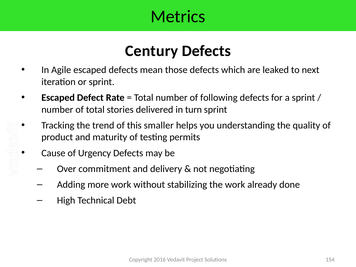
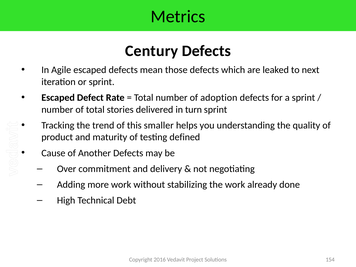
following: following -> adoption
permits: permits -> defined
Urgency: Urgency -> Another
